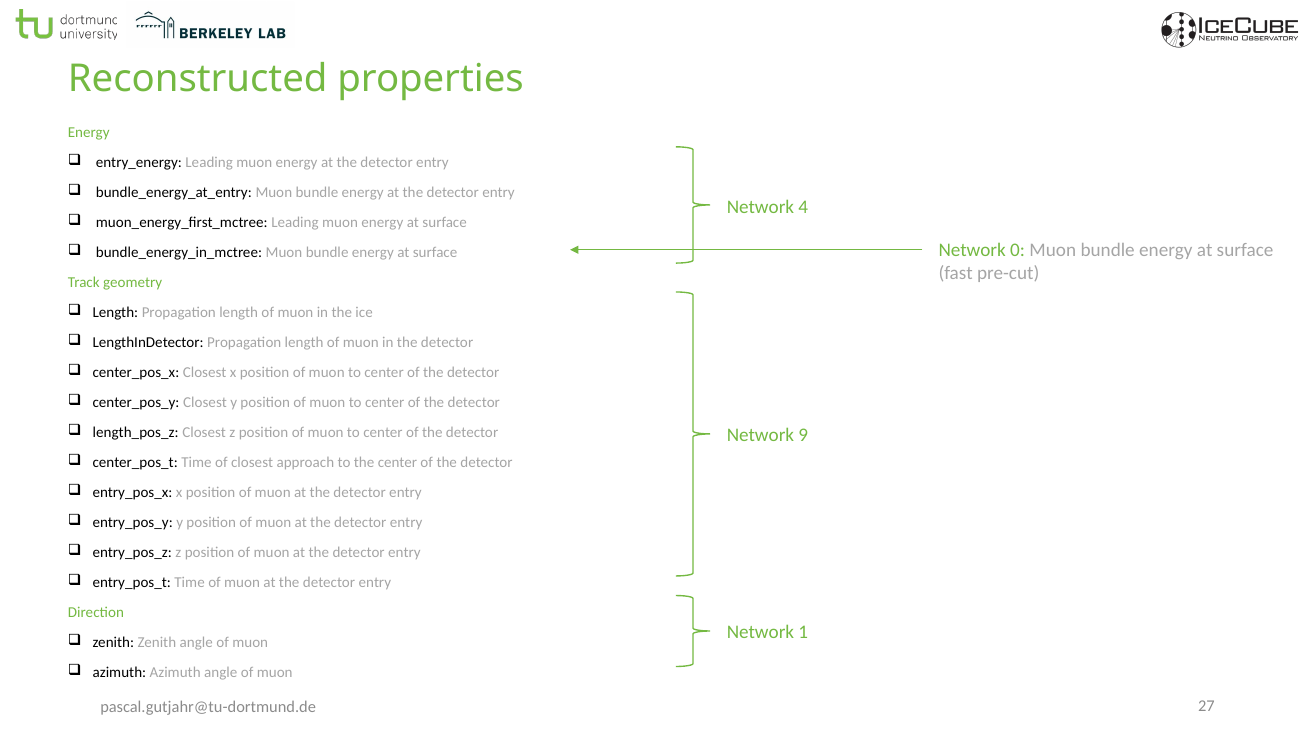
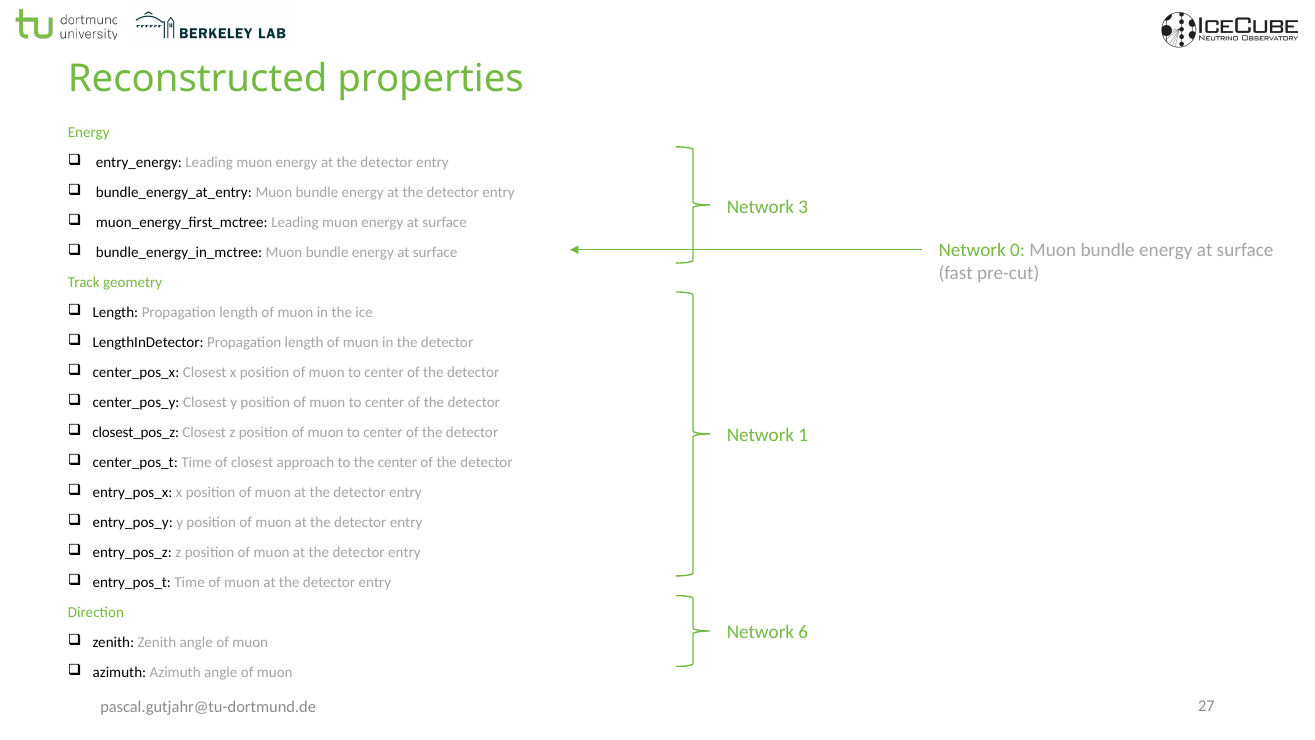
4: 4 -> 3
length_pos_z: length_pos_z -> closest_pos_z
9: 9 -> 1
1: 1 -> 6
